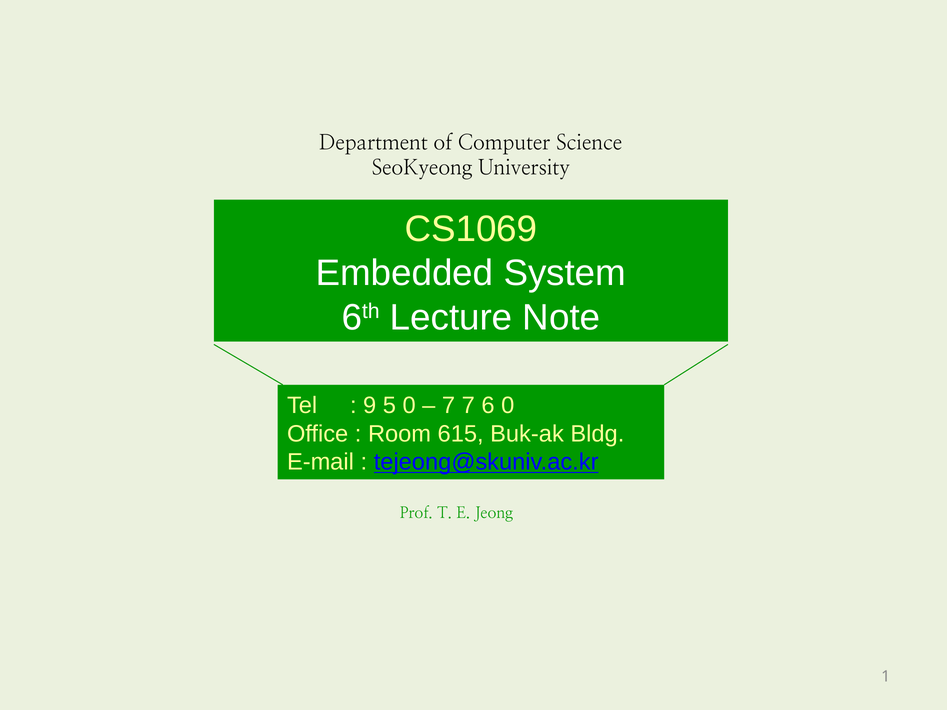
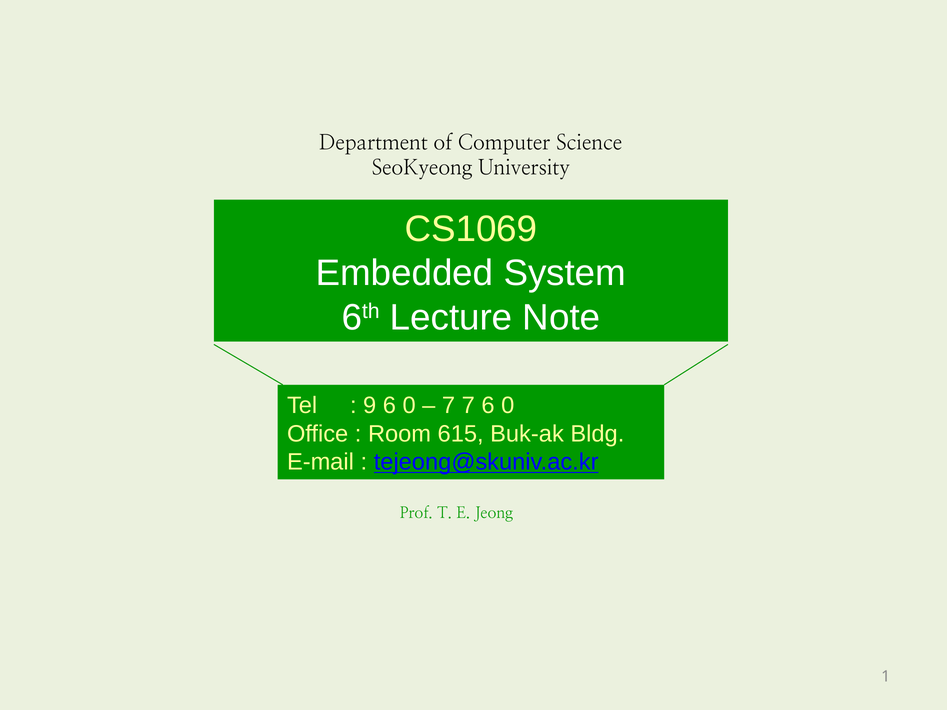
9 5: 5 -> 6
